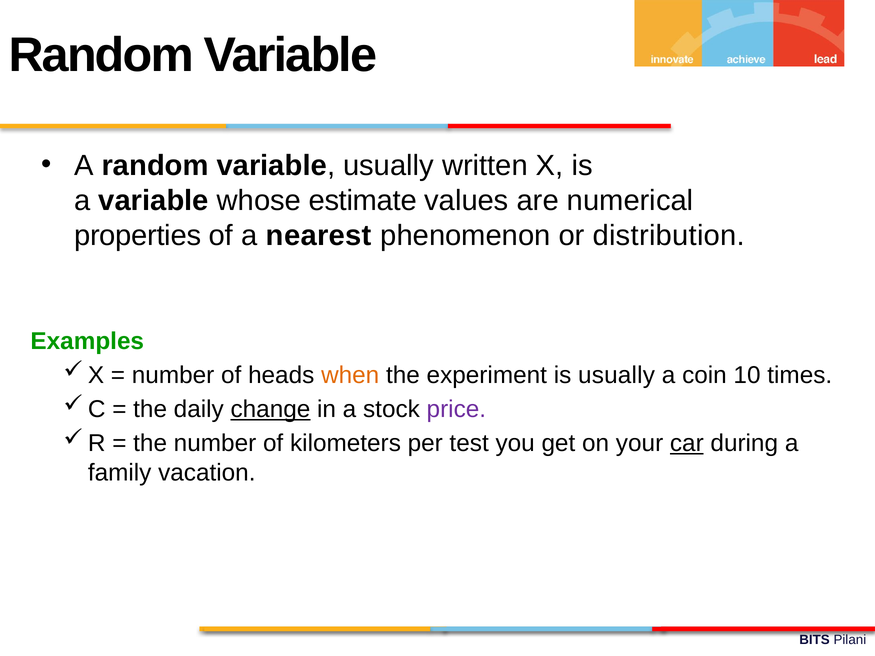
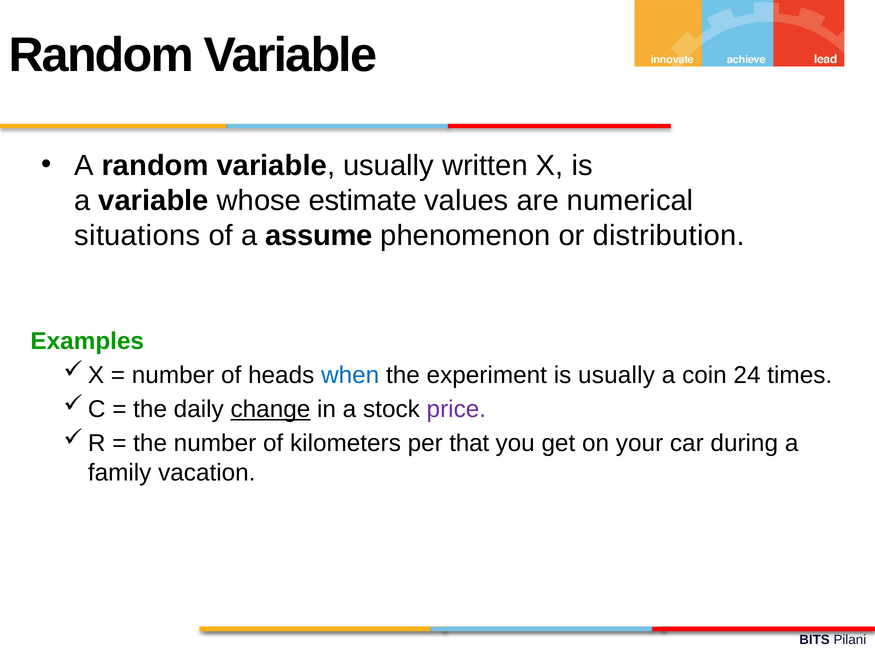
properties: properties -> situations
nearest: nearest -> assume
when colour: orange -> blue
10: 10 -> 24
test: test -> that
car underline: present -> none
